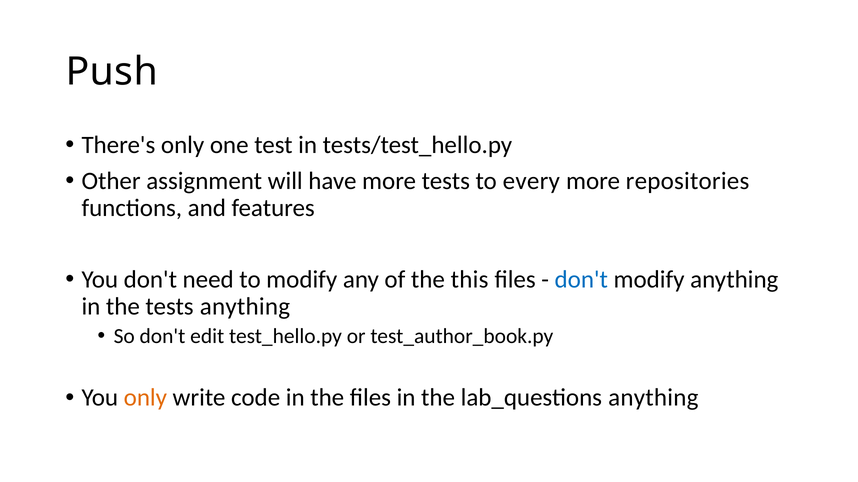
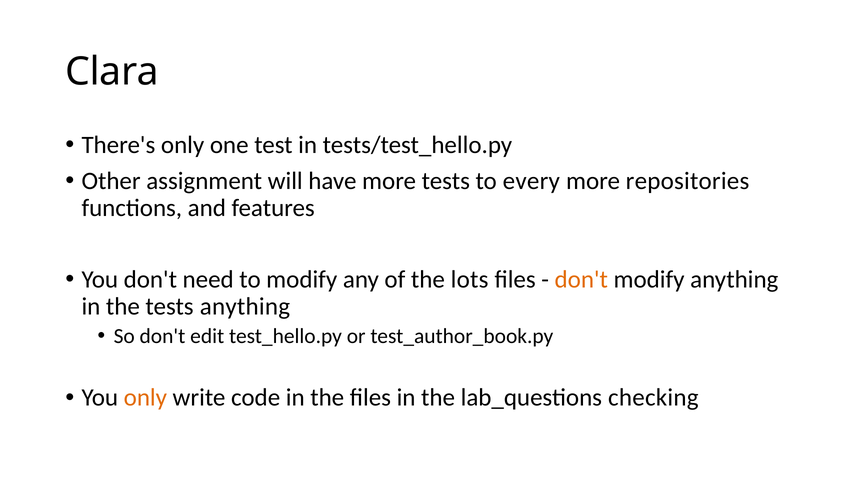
Push: Push -> Clara
this: this -> lots
don't at (581, 280) colour: blue -> orange
lab_questions anything: anything -> checking
